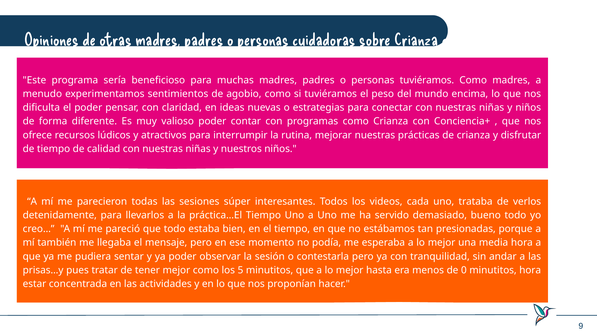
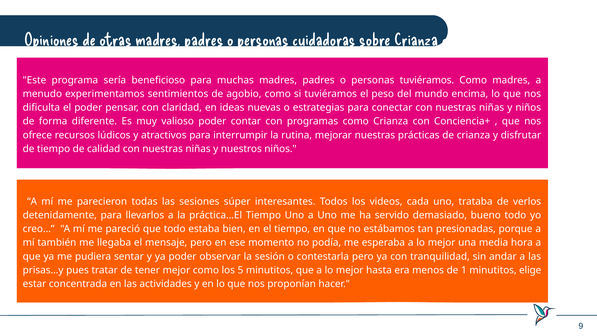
0: 0 -> 1
minutitos hora: hora -> elige
